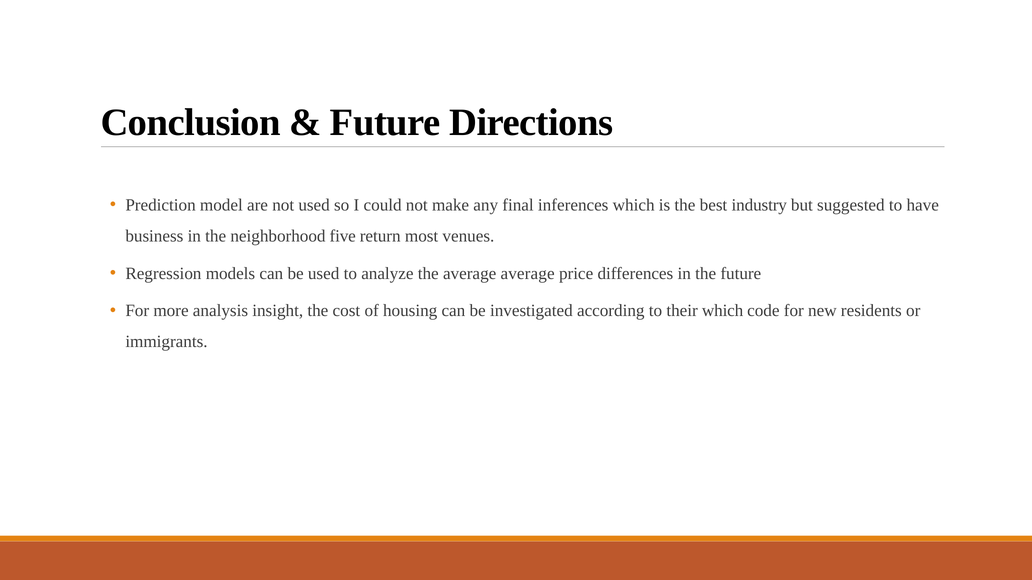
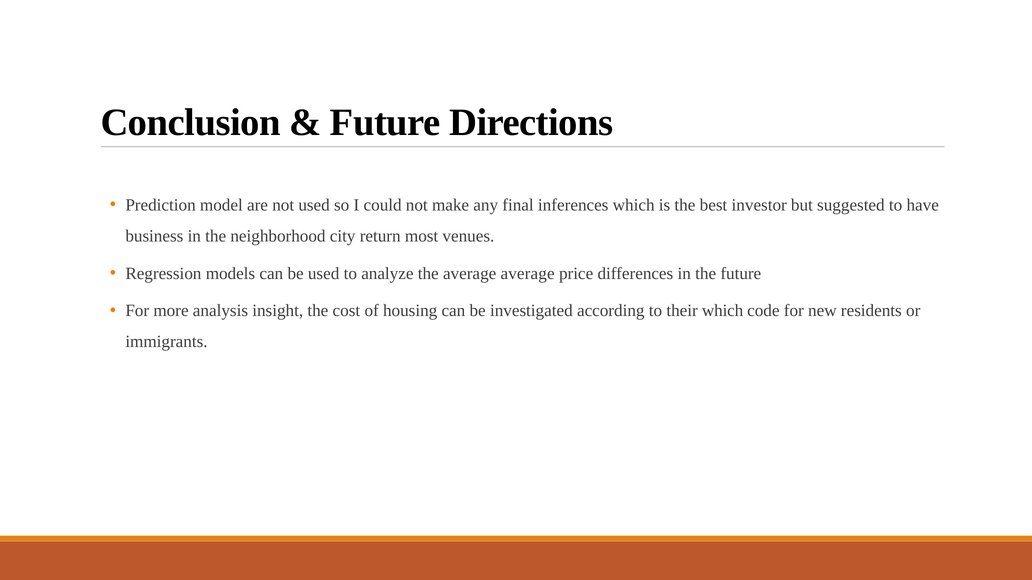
industry: industry -> investor
five: five -> city
